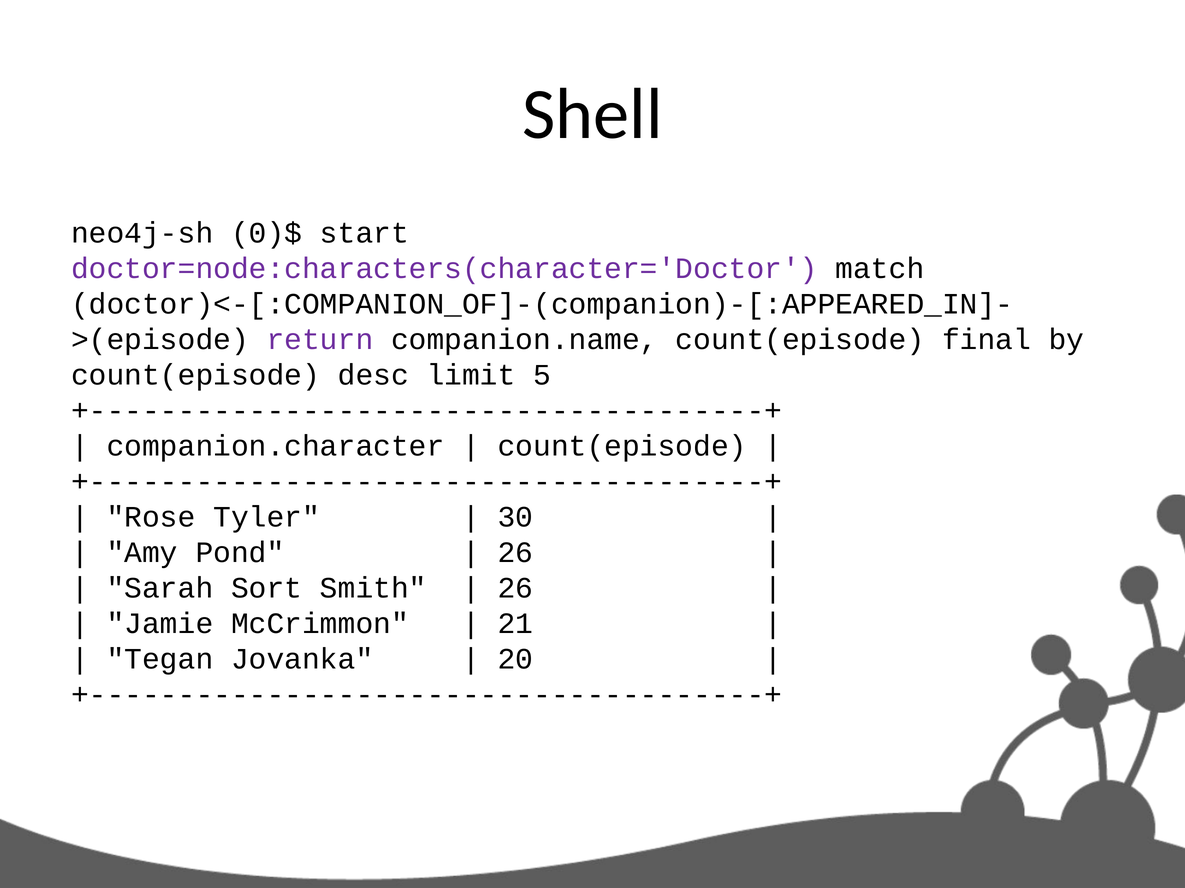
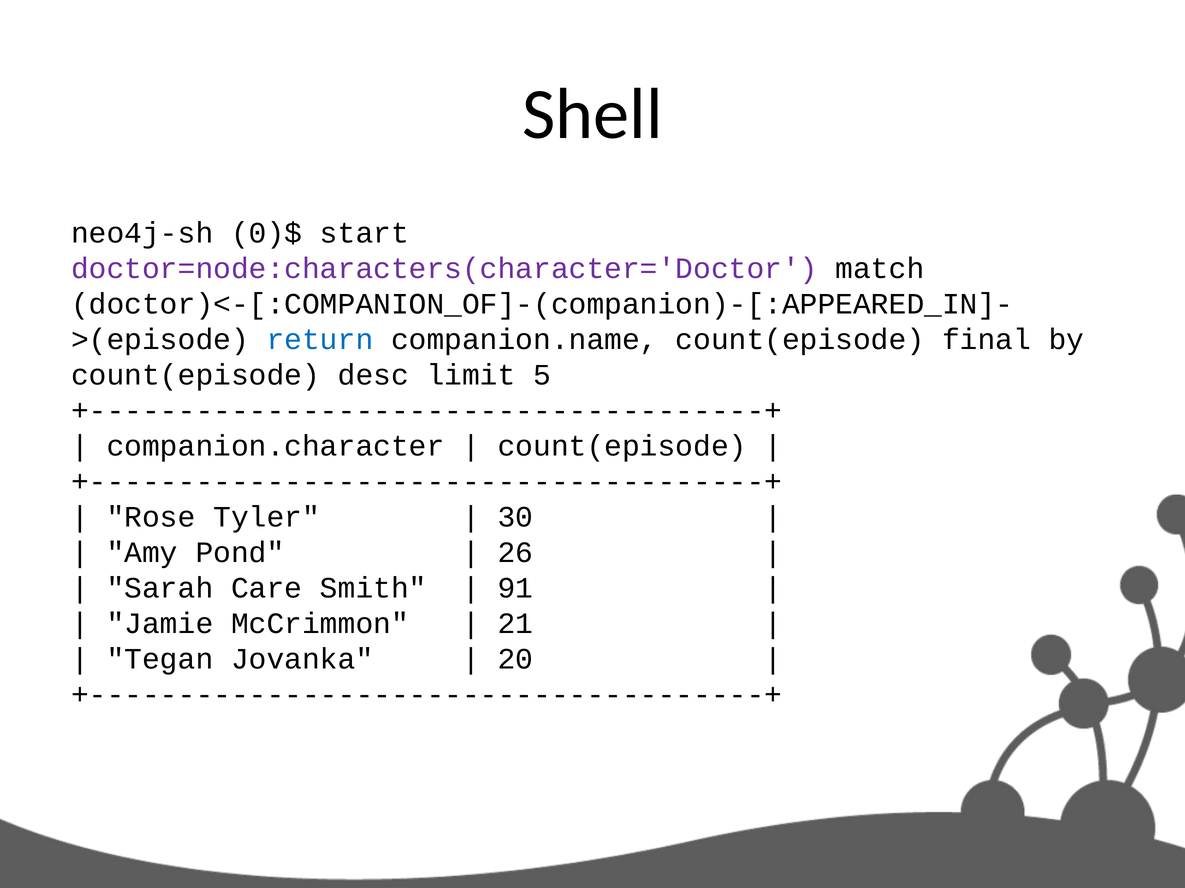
return colour: purple -> blue
Sort: Sort -> Care
26 at (515, 589): 26 -> 91
